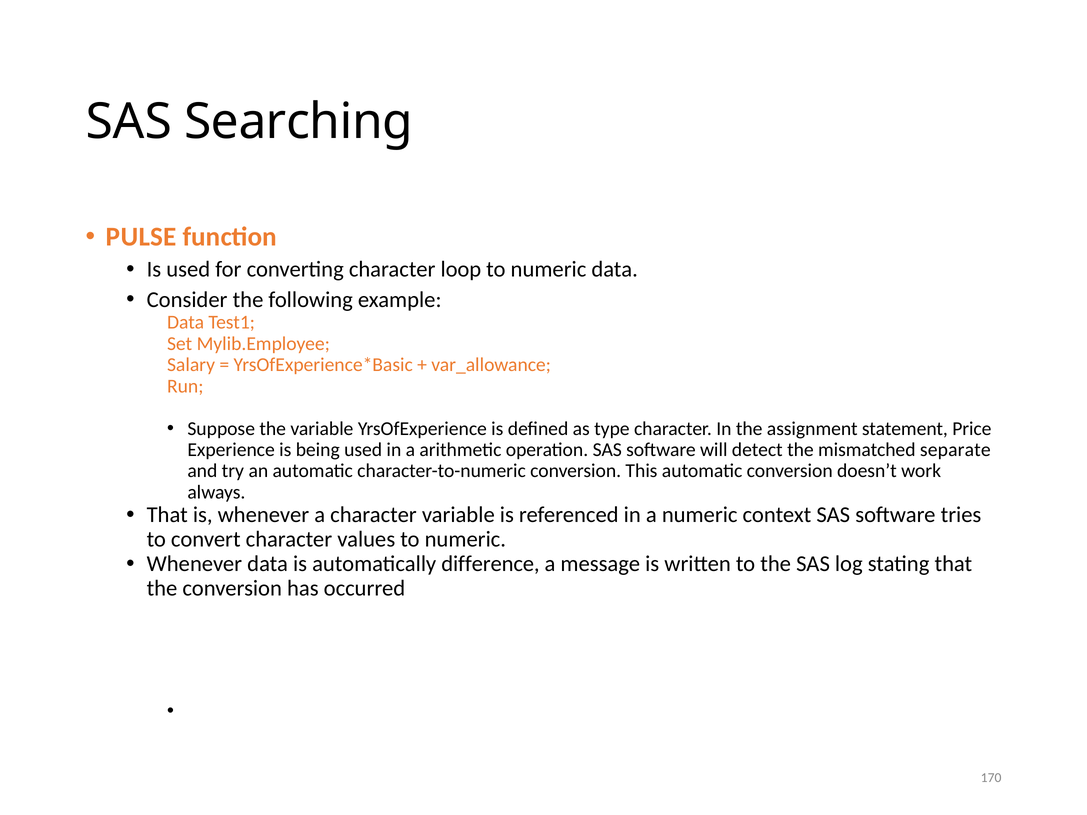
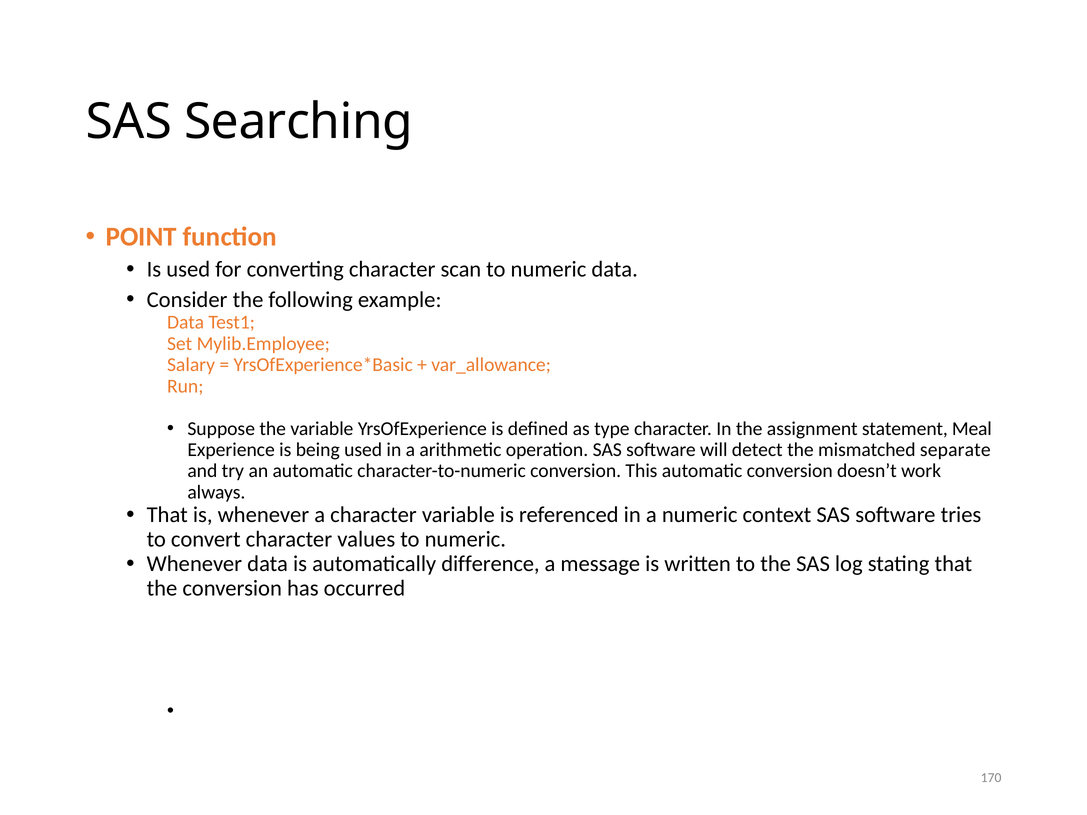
PULSE: PULSE -> POINT
loop: loop -> scan
Price: Price -> Meal
